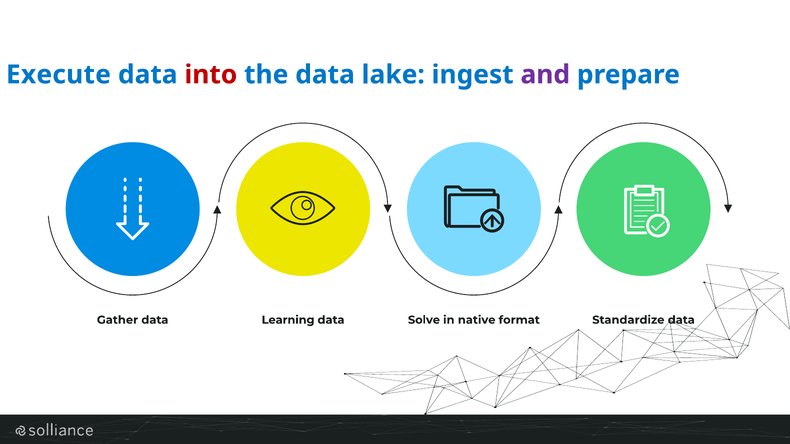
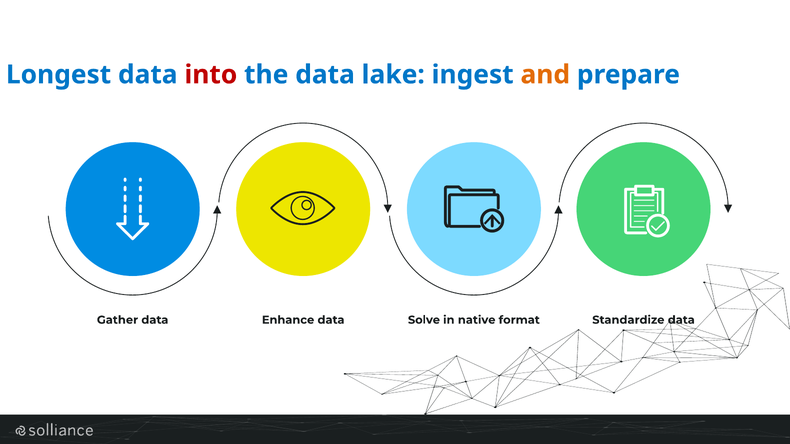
Execute: Execute -> Longest
and colour: purple -> orange
Learning: Learning -> Enhance
